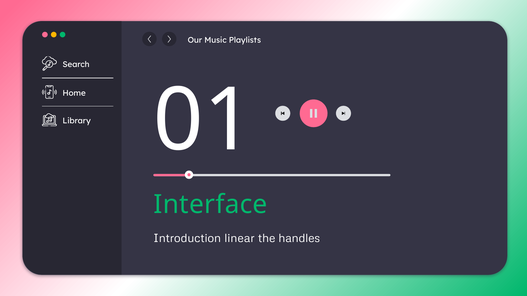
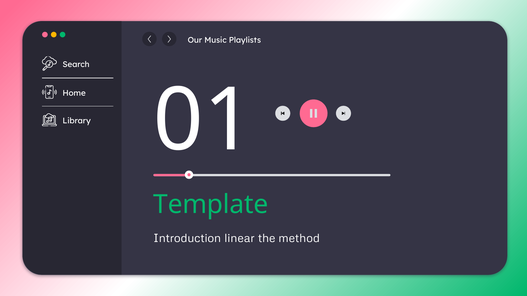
Interface: Interface -> Template
handles: handles -> method
